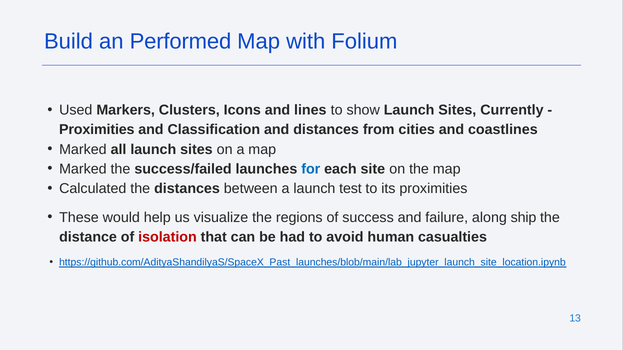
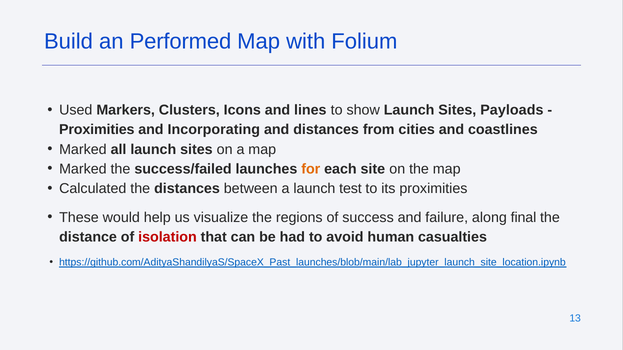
Currently: Currently -> Payloads
Classification: Classification -> Incorporating
for colour: blue -> orange
ship: ship -> final
